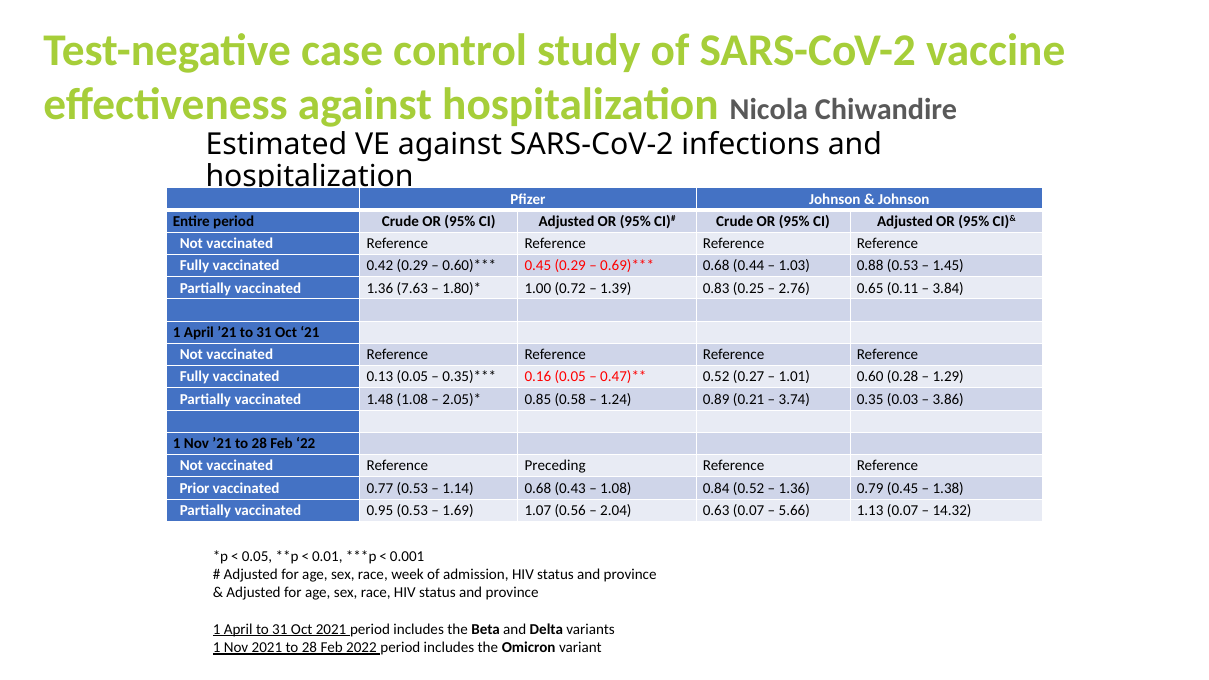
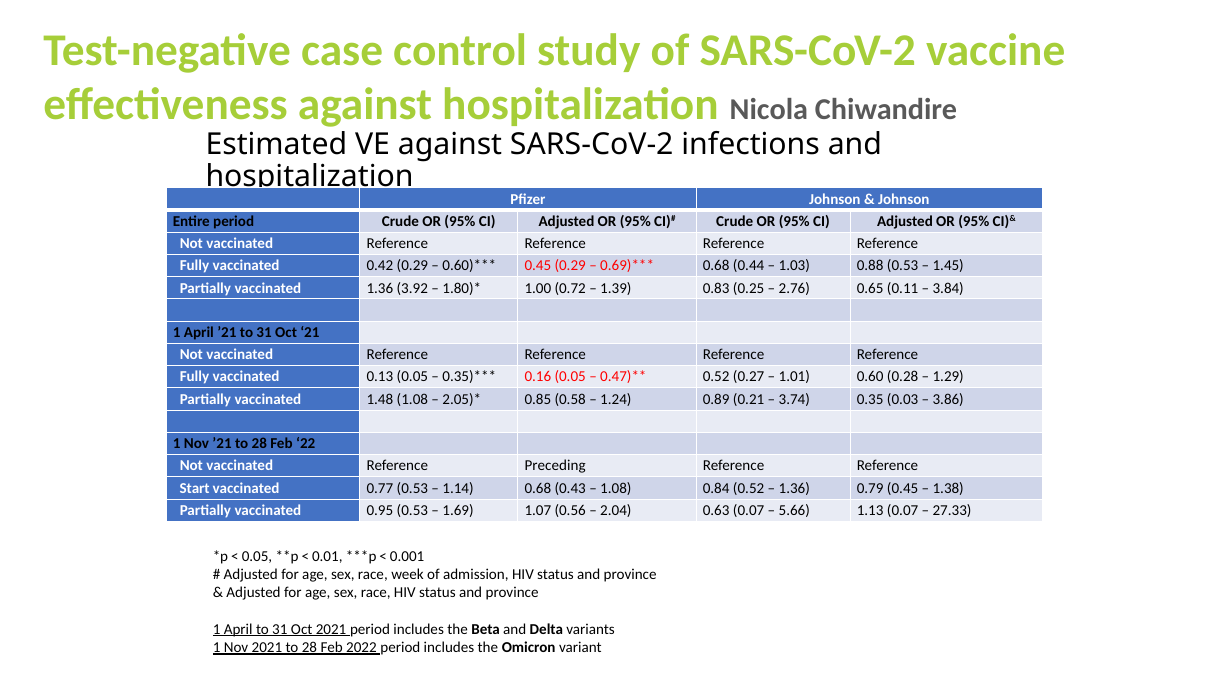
7.63: 7.63 -> 3.92
Prior: Prior -> Start
14.32: 14.32 -> 27.33
